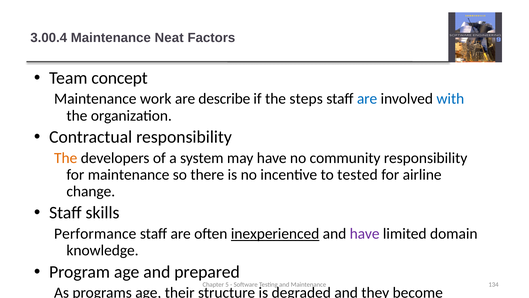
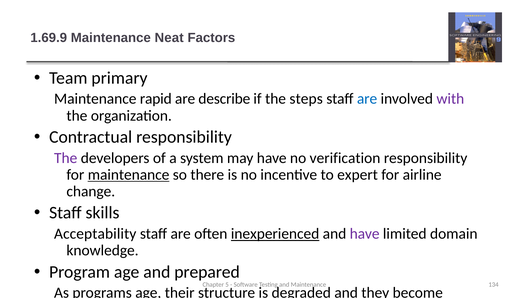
3.00.4: 3.00.4 -> 1.69.9
concept: concept -> primary
work: work -> rapid
with colour: blue -> purple
The at (66, 158) colour: orange -> purple
community: community -> verification
maintenance at (129, 174) underline: none -> present
tested: tested -> expert
Performance: Performance -> Acceptability
